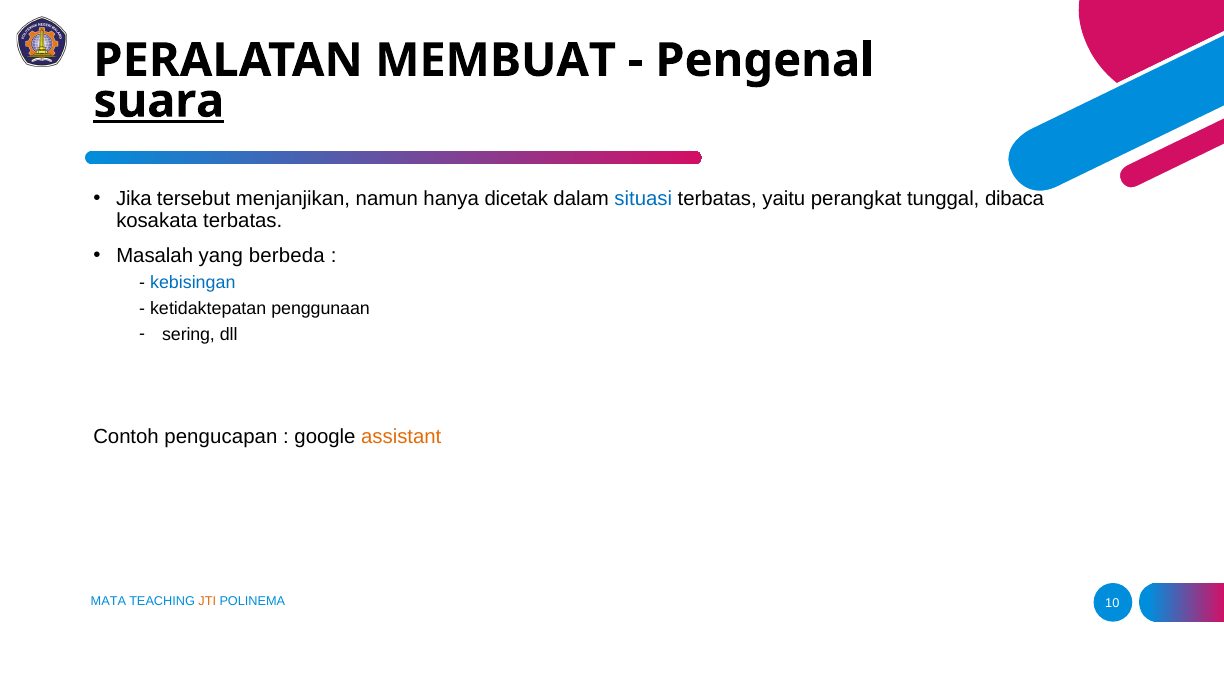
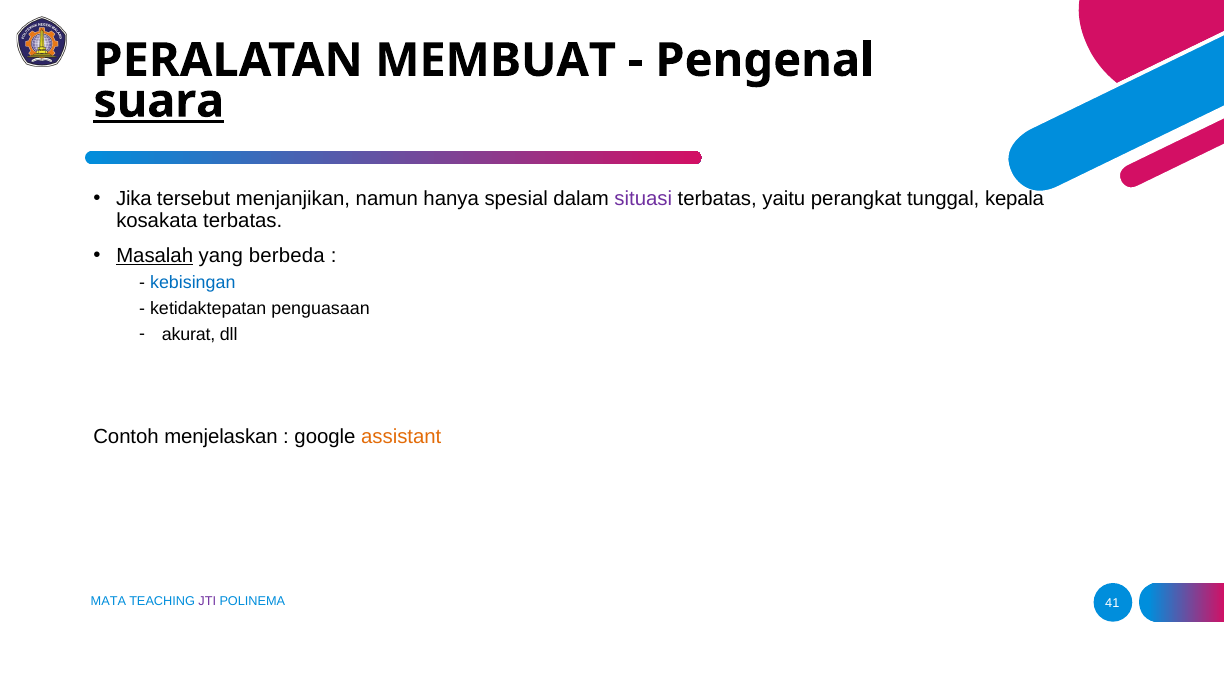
dicetak: dicetak -> spesial
situasi colour: blue -> purple
dibaca: dibaca -> kepala
Masalah underline: none -> present
penggunaan: penggunaan -> penguasaan
sering: sering -> akurat
pengucapan: pengucapan -> menjelaskan
JTI colour: orange -> purple
10: 10 -> 41
